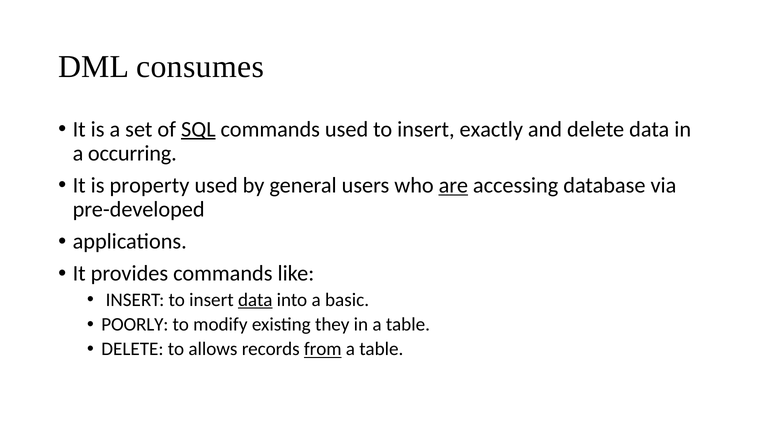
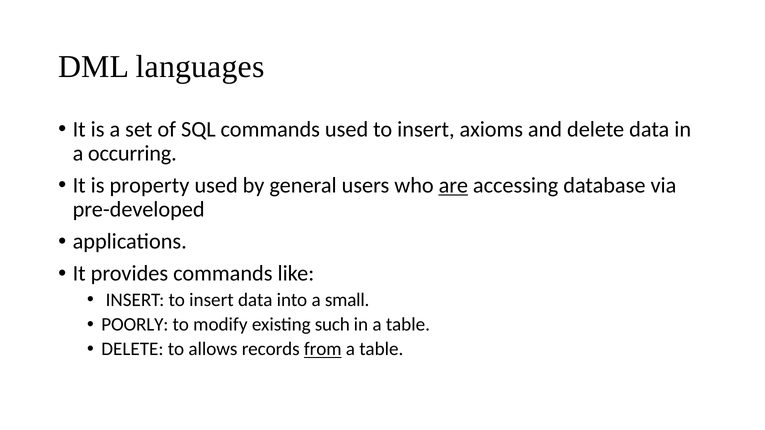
consumes: consumes -> languages
SQL underline: present -> none
exactly: exactly -> axioms
data at (255, 300) underline: present -> none
basic: basic -> small
they: they -> such
